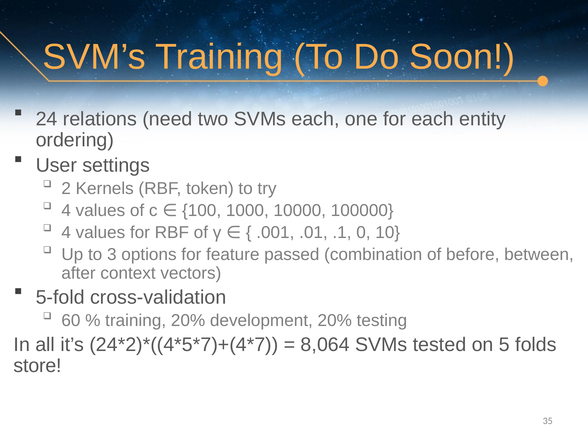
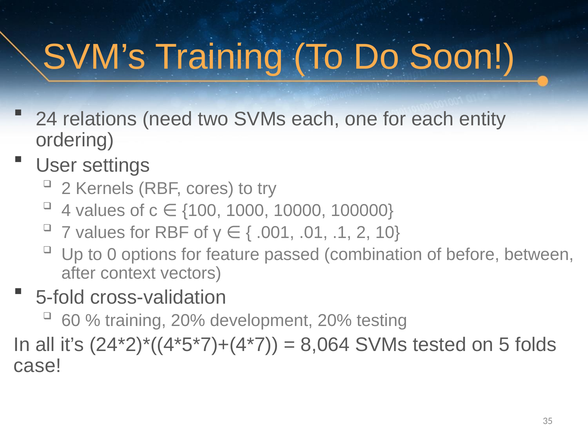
token: token -> cores
4 at (66, 233): 4 -> 7
.1 0: 0 -> 2
3: 3 -> 0
store: store -> case
